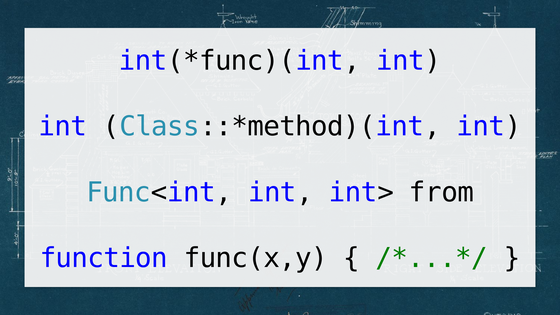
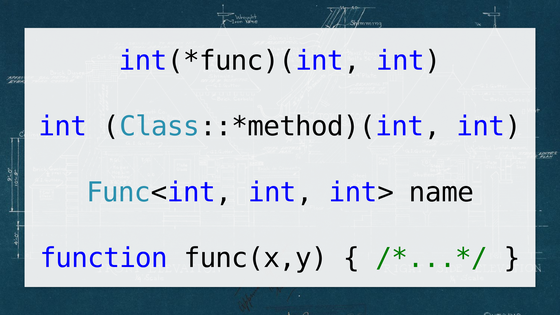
from: from -> name
